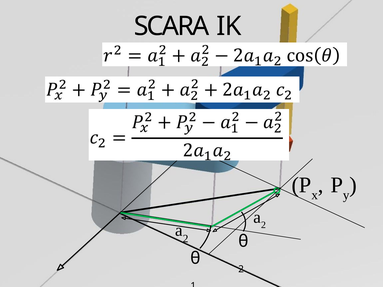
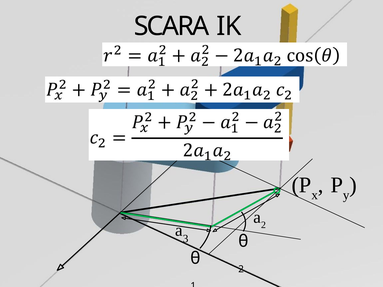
2 at (186, 239): 2 -> 3
